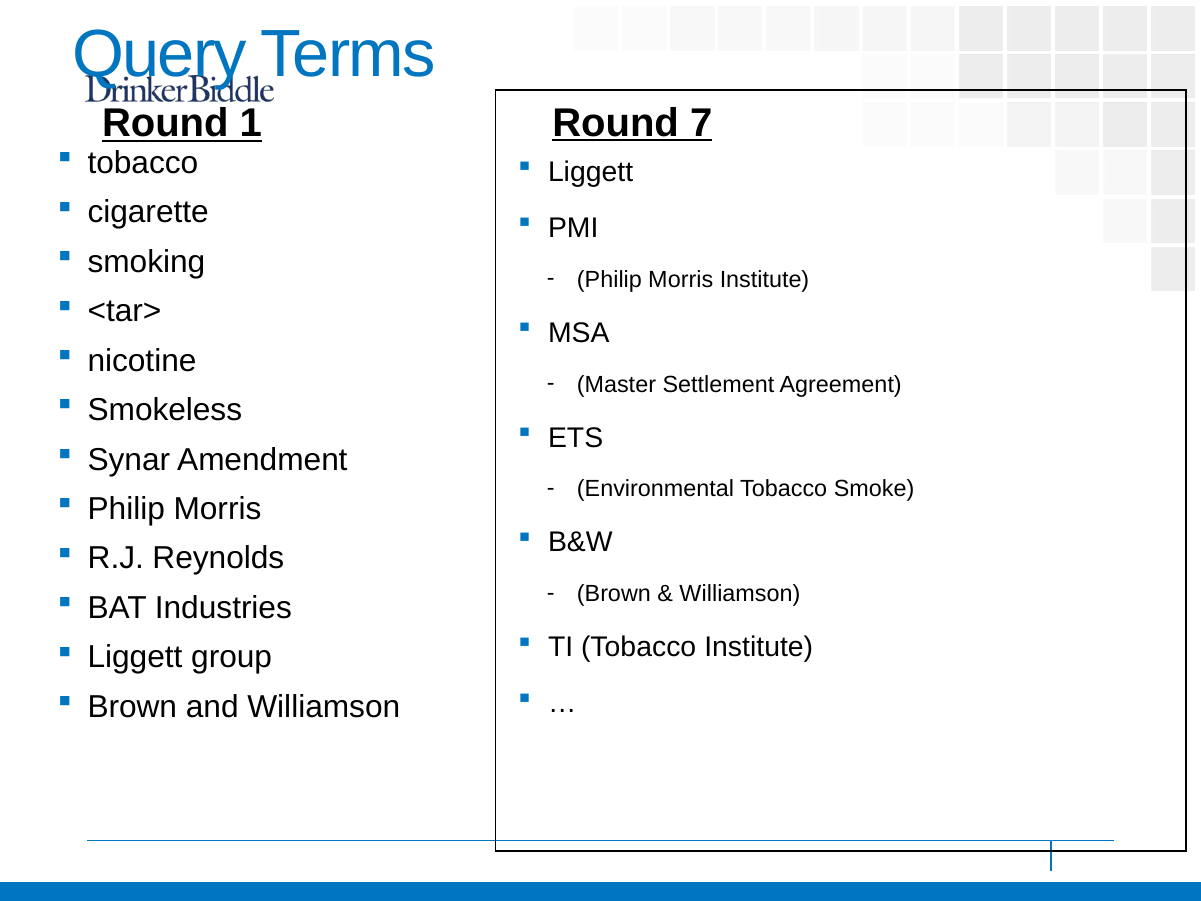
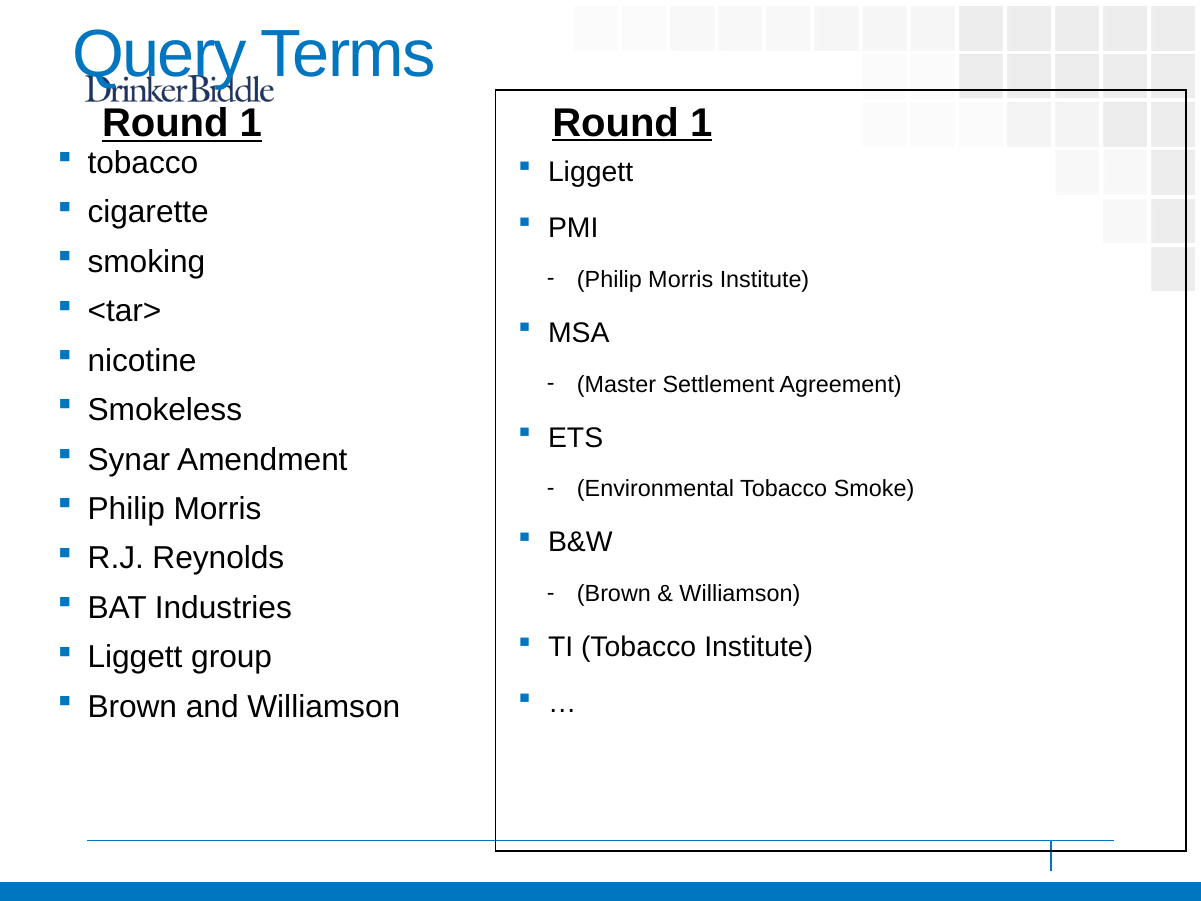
1 Round 7: 7 -> 1
